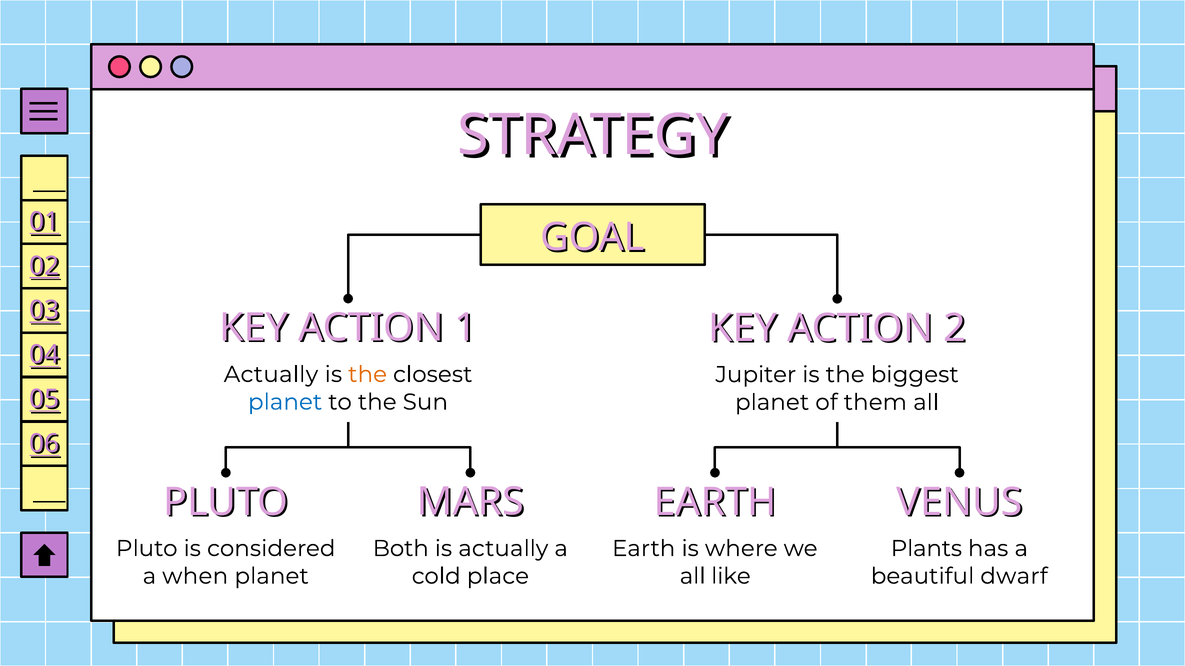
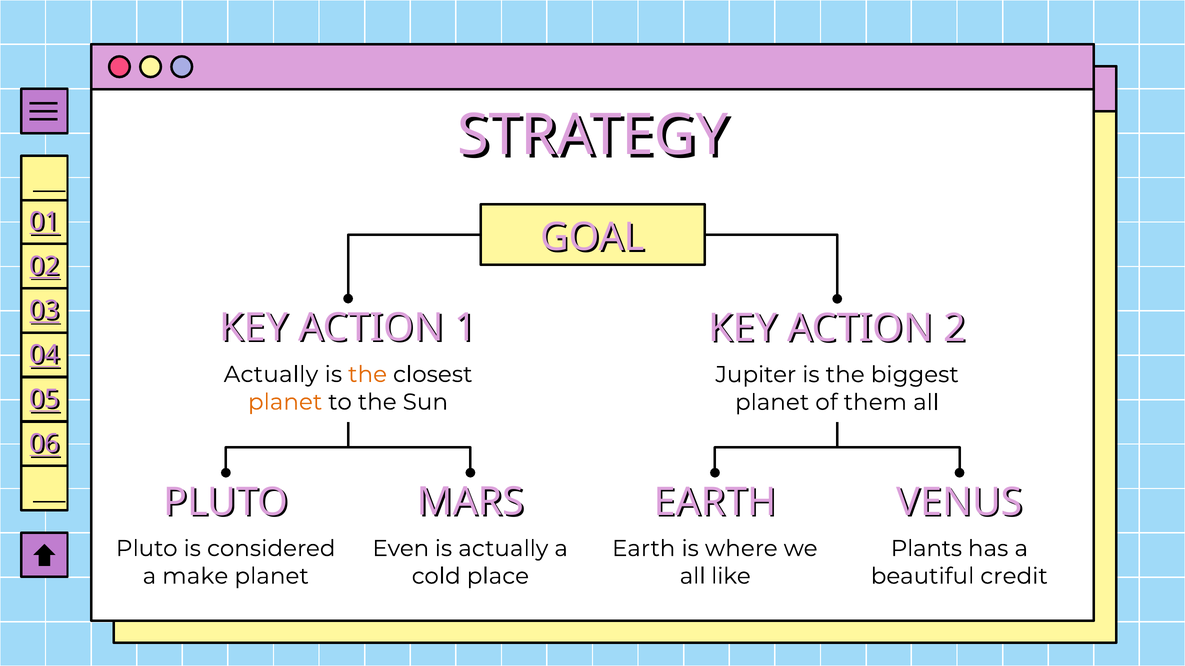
planet at (285, 402) colour: blue -> orange
Both: Both -> Even
when: when -> make
dwarf: dwarf -> credit
